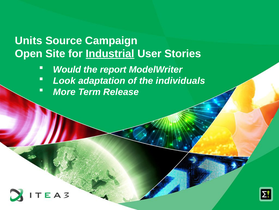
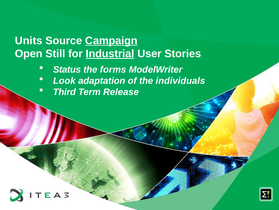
Campaign underline: none -> present
Site: Site -> Still
Would: Would -> Status
report: report -> forms
More: More -> Third
